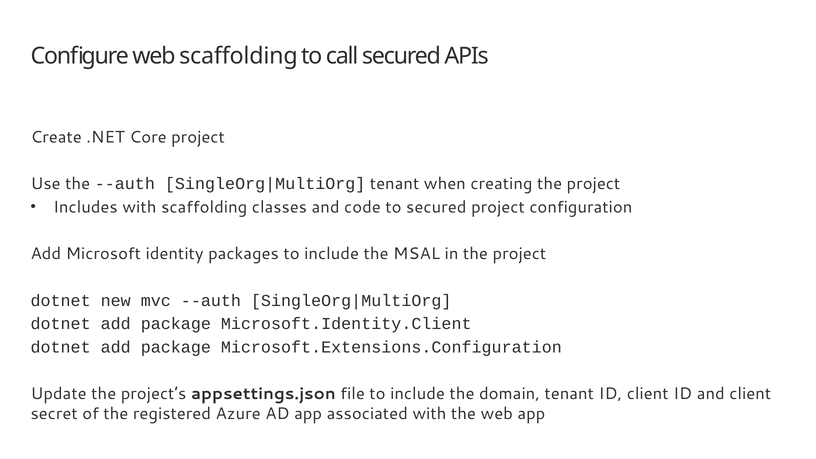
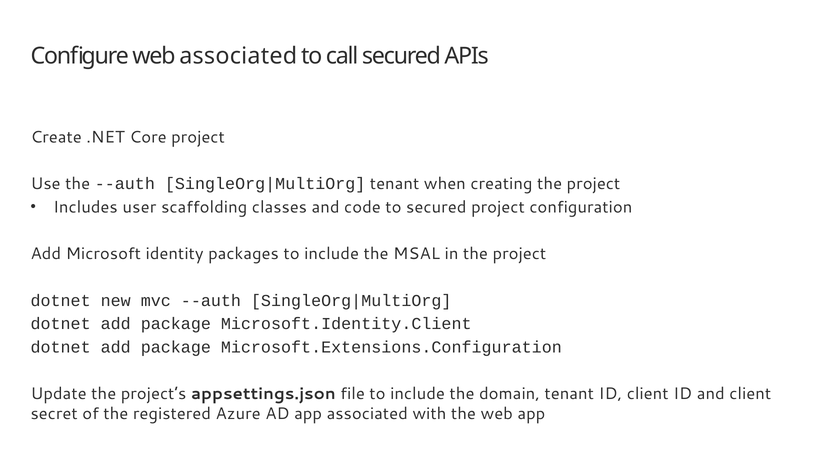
web scaffolding: scaffolding -> associated
Includes with: with -> user
